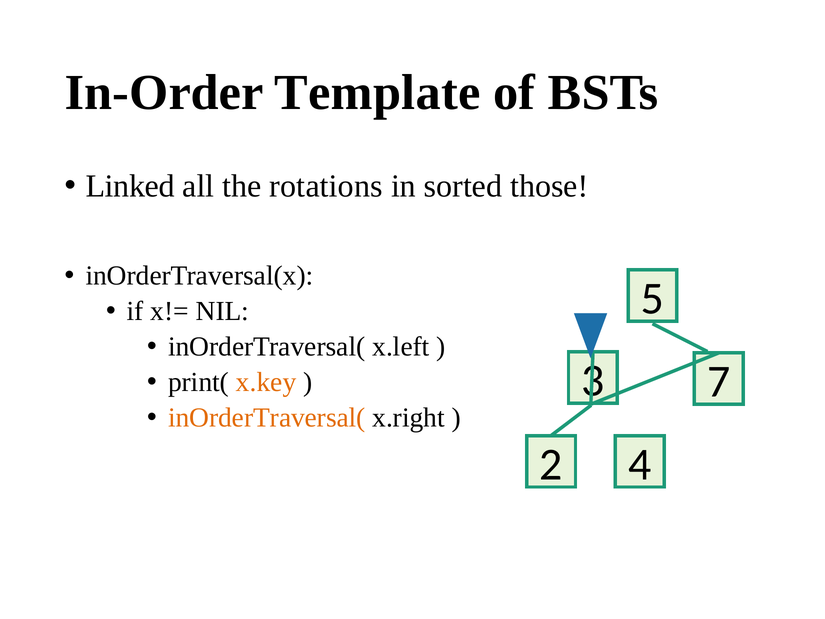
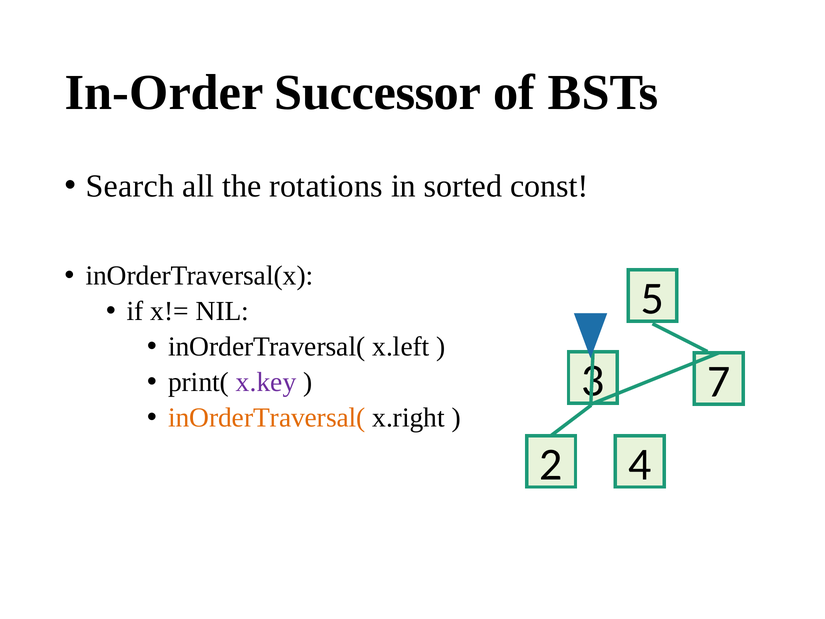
Template: Template -> Successor
Linked: Linked -> Search
those: those -> const
x.key colour: orange -> purple
